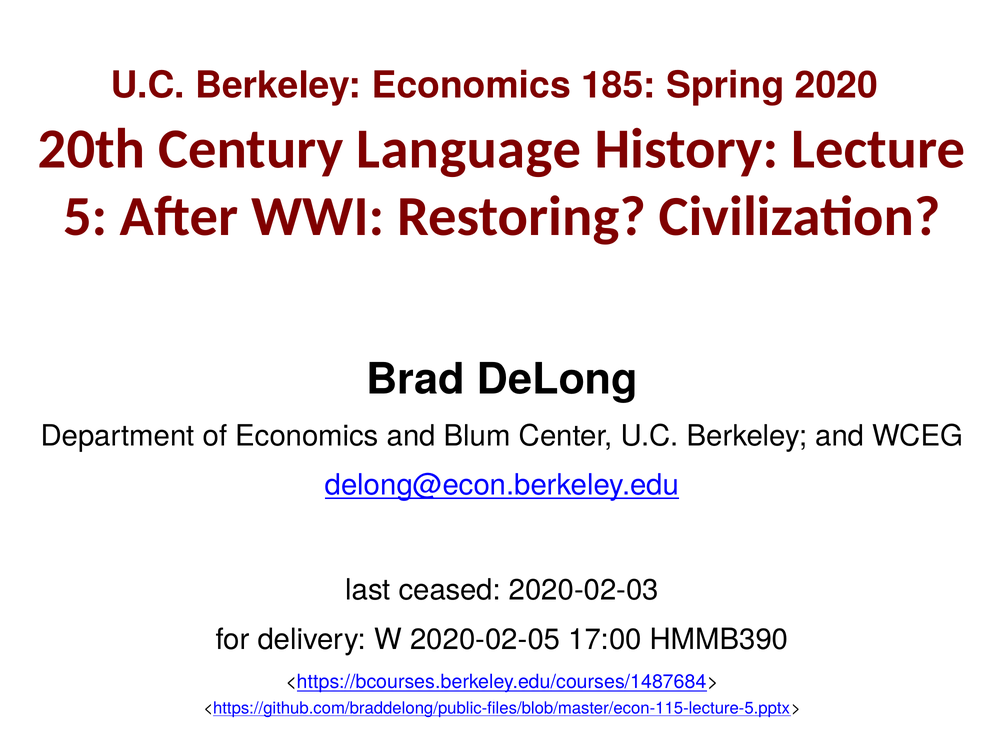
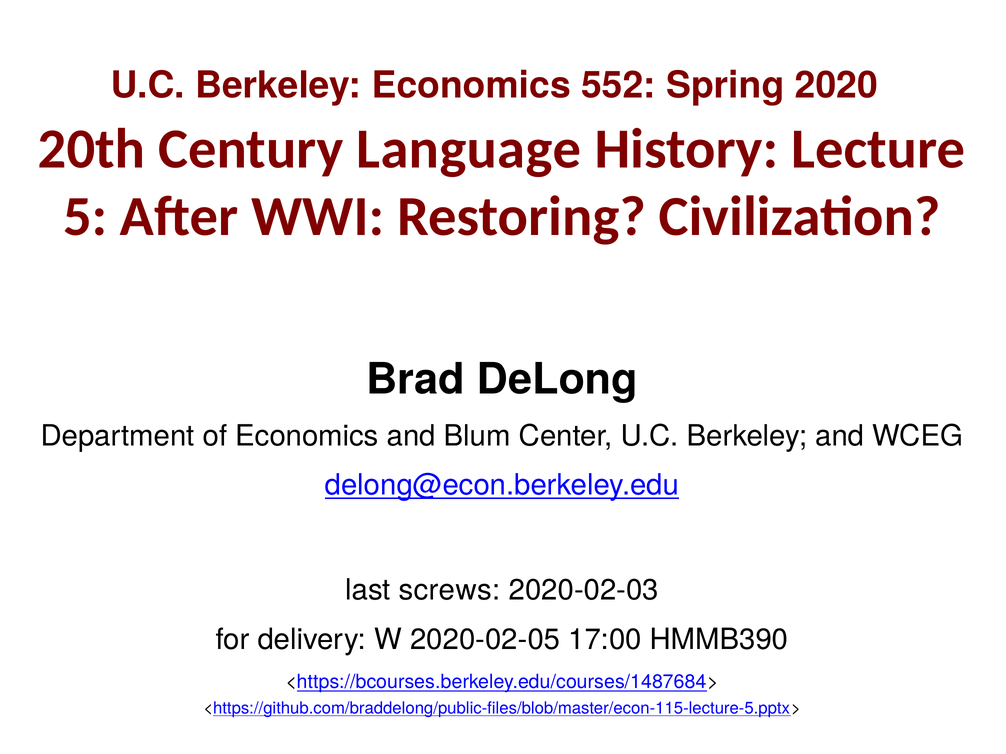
185: 185 -> 552
ceased: ceased -> screws
